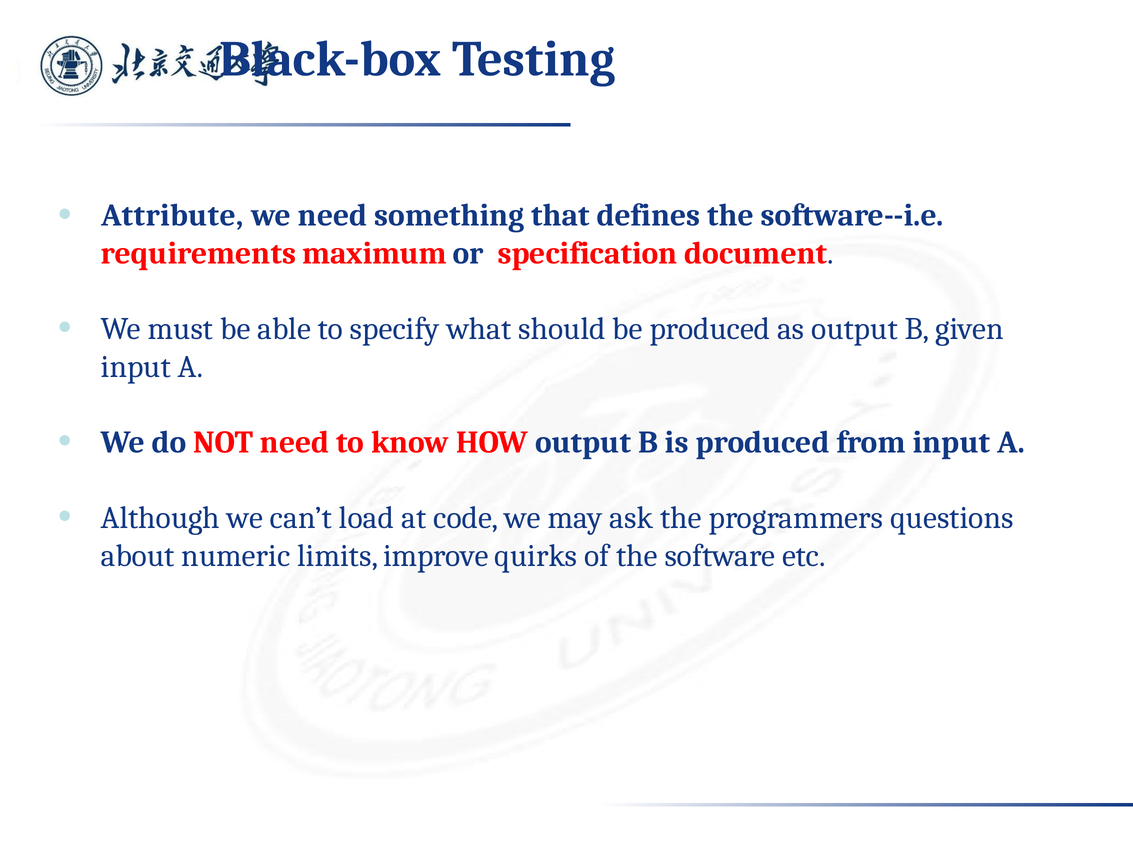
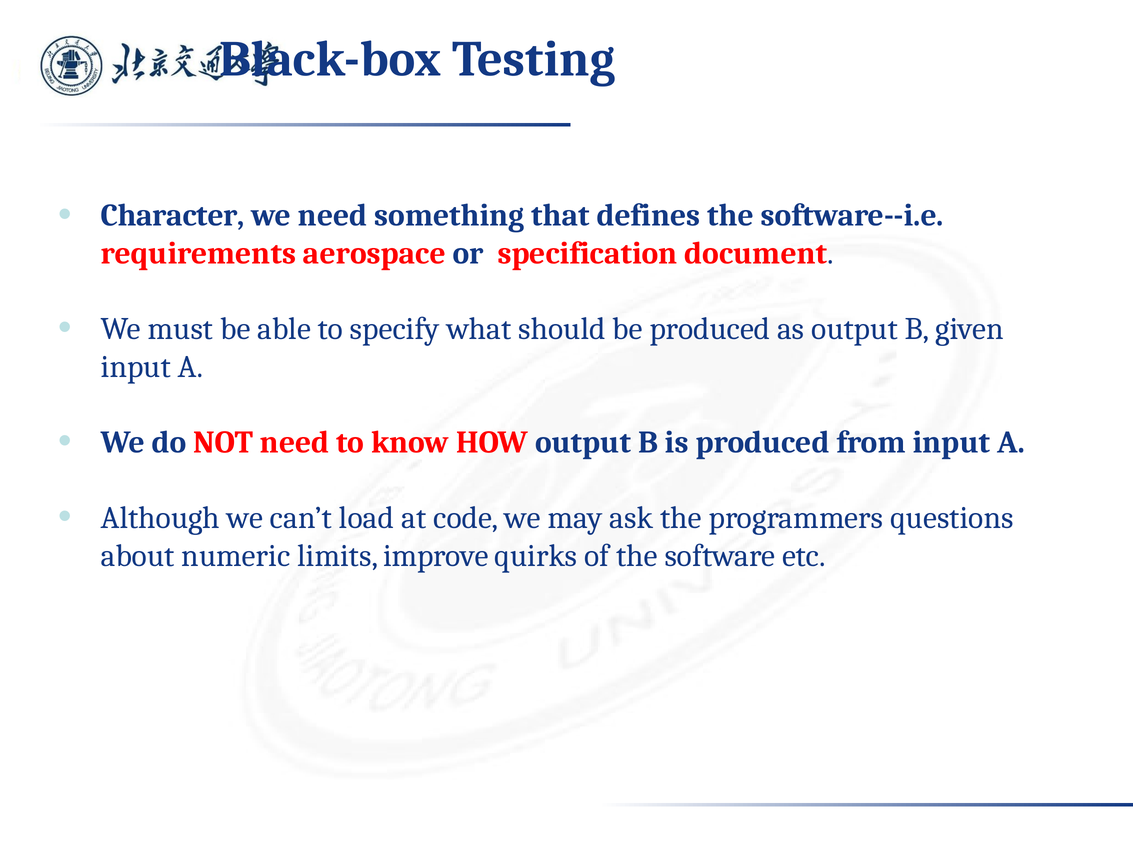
Attribute: Attribute -> Character
maximum: maximum -> aerospace
